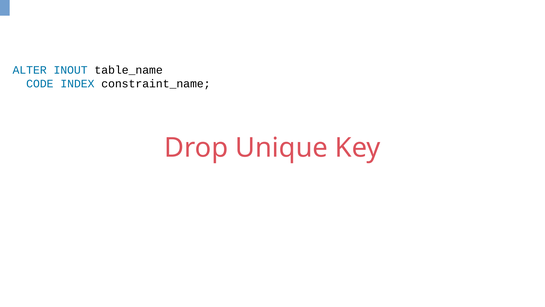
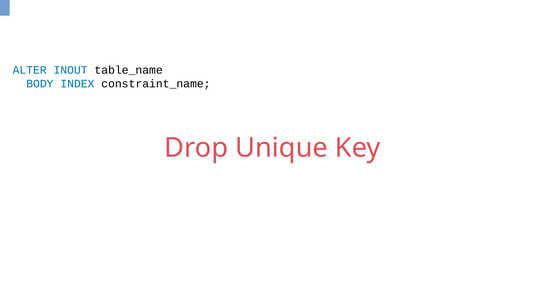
CODE: CODE -> BODY
